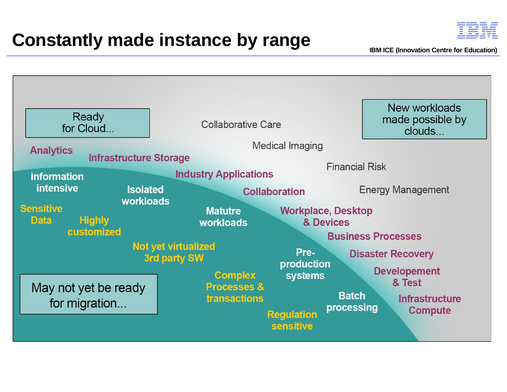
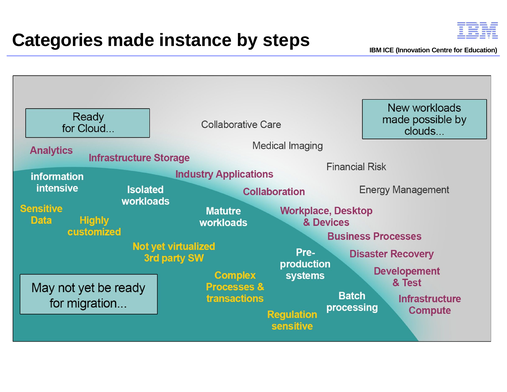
Constantly: Constantly -> Categories
range: range -> steps
